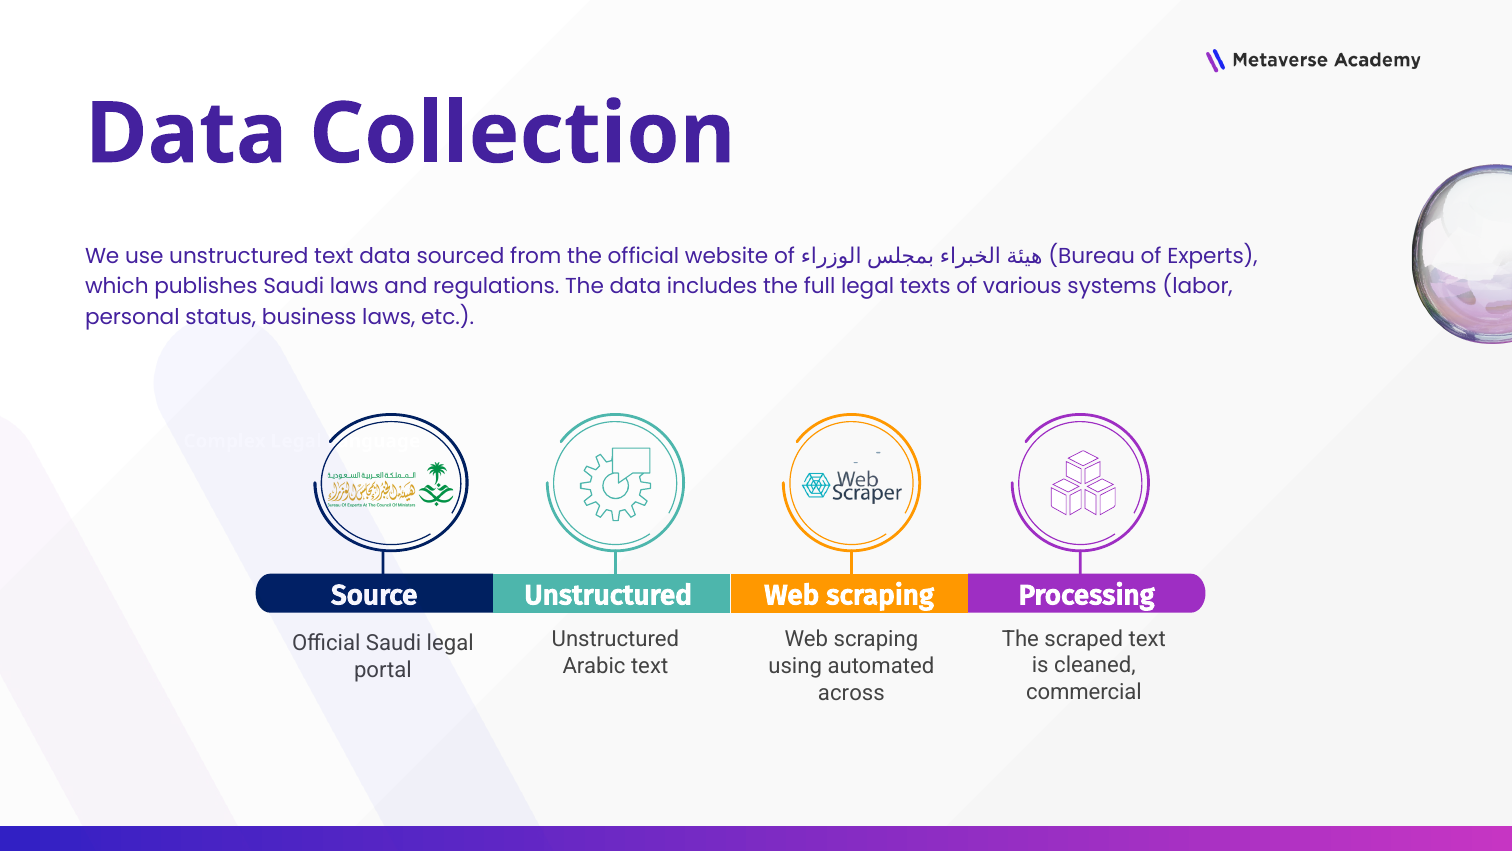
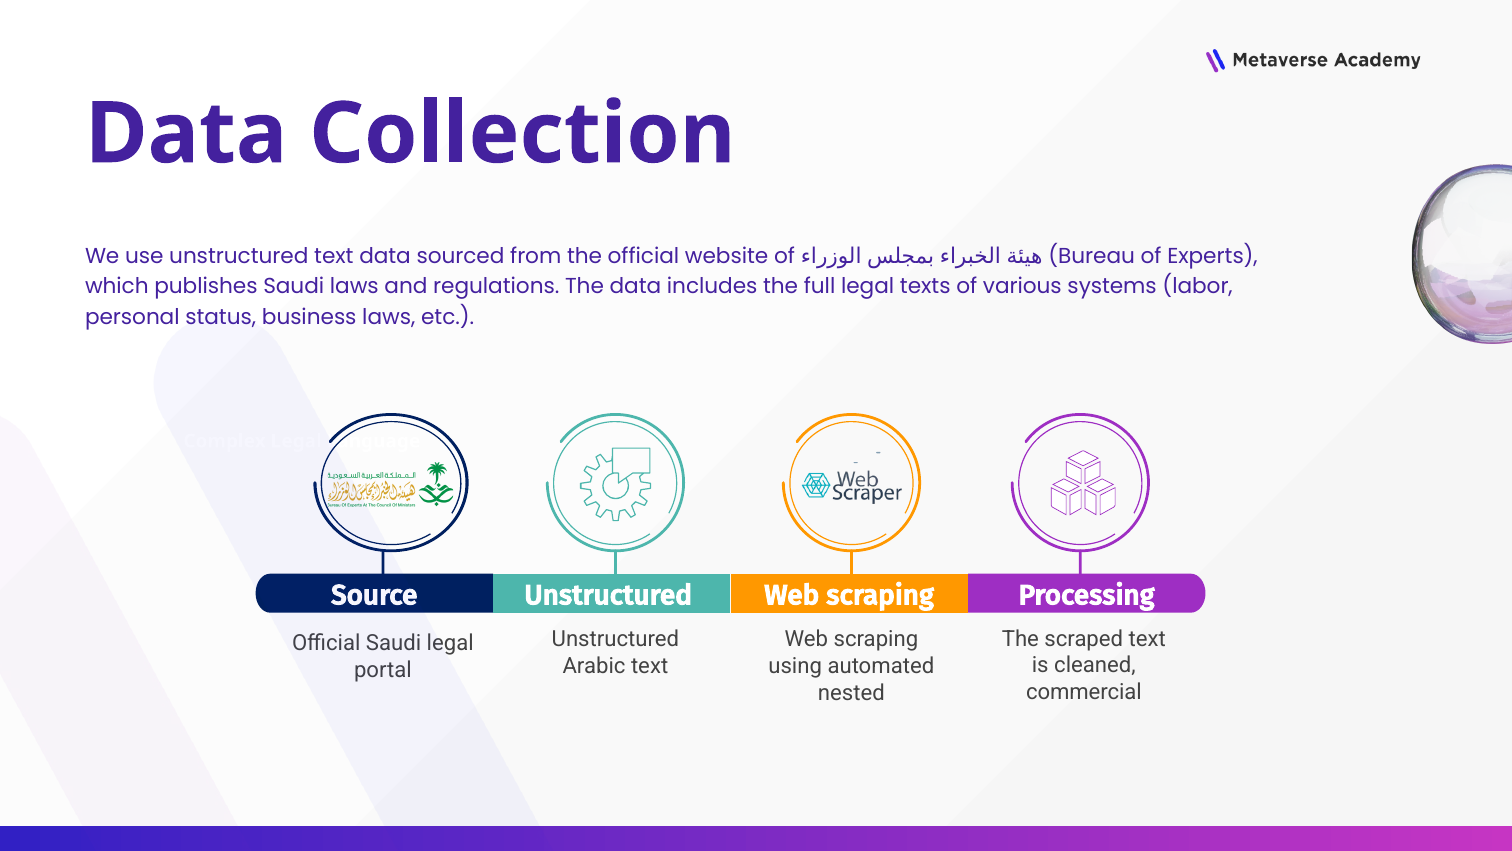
across: across -> nested
